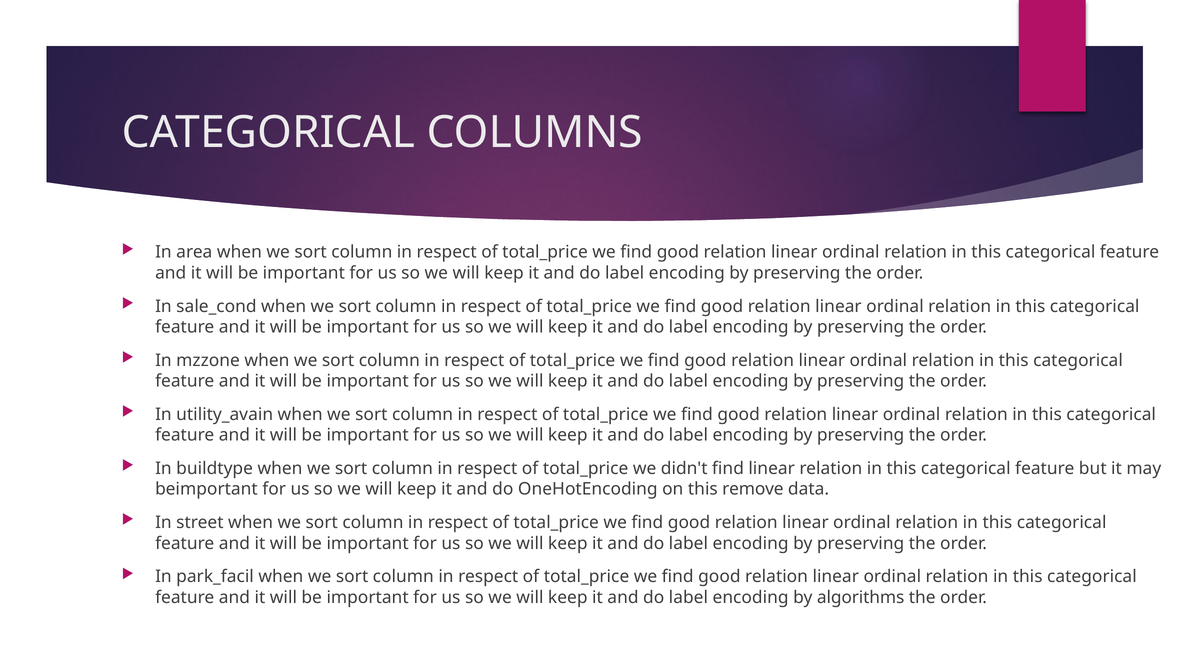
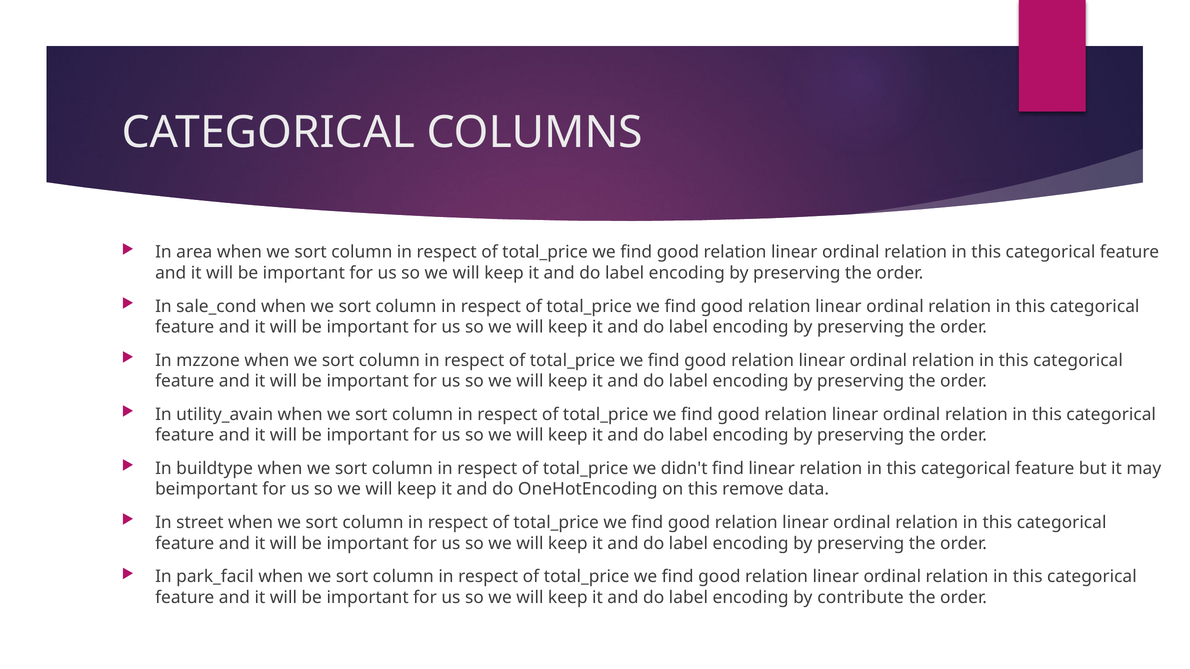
algorithms: algorithms -> contribute
